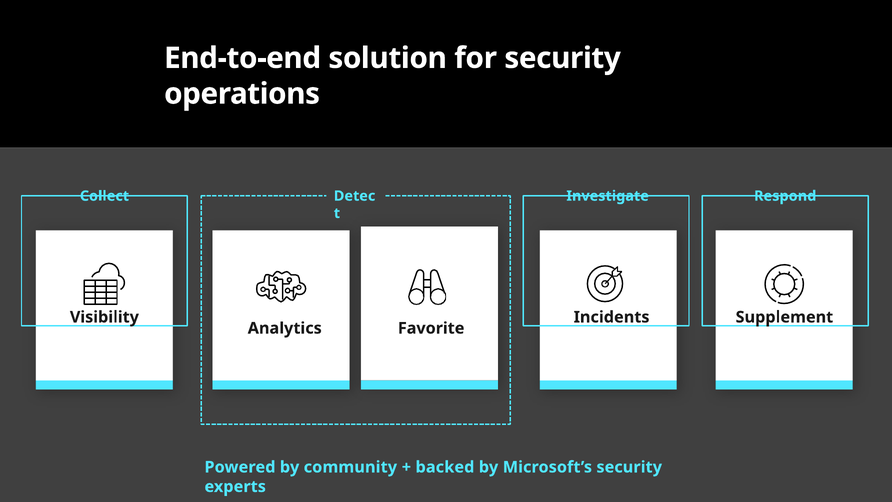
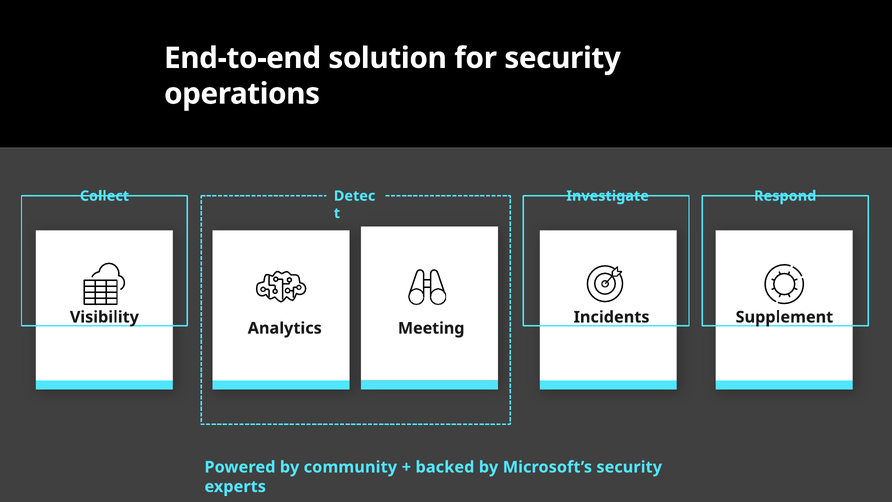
Favorite: Favorite -> Meeting
